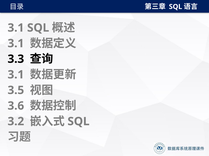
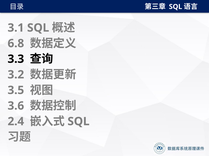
3.1 at (16, 44): 3.1 -> 6.8
3.1 at (16, 75): 3.1 -> 3.2
3.2: 3.2 -> 2.4
